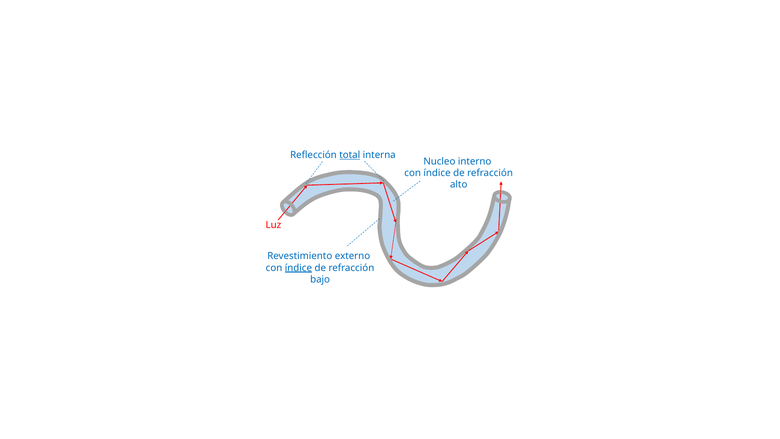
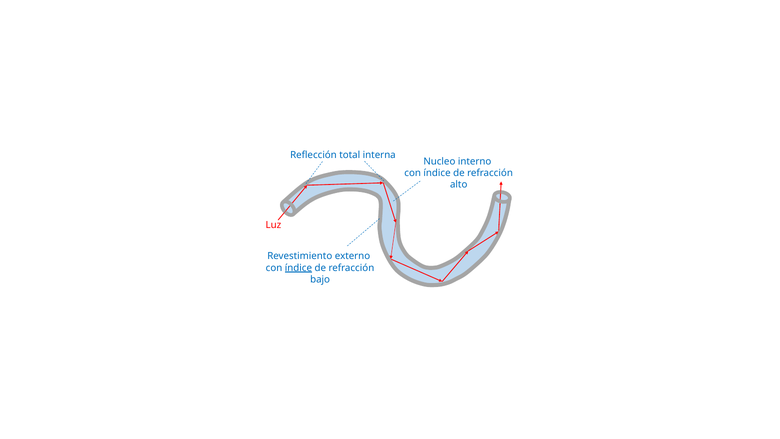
total underline: present -> none
